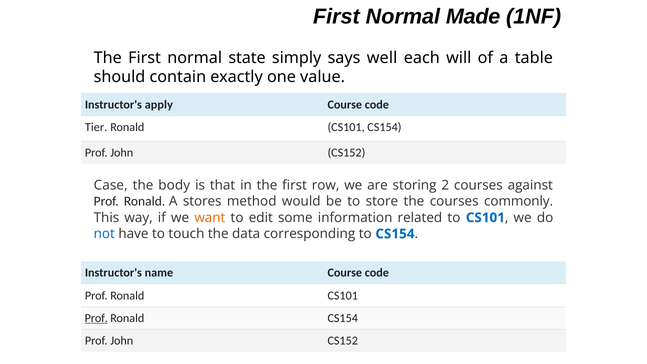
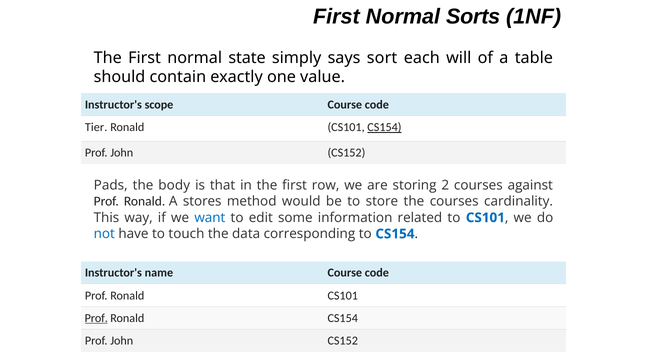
Made: Made -> Sorts
well: well -> sort
apply: apply -> scope
CS154 at (384, 127) underline: none -> present
Case: Case -> Pads
commonly: commonly -> cardinality
want colour: orange -> blue
